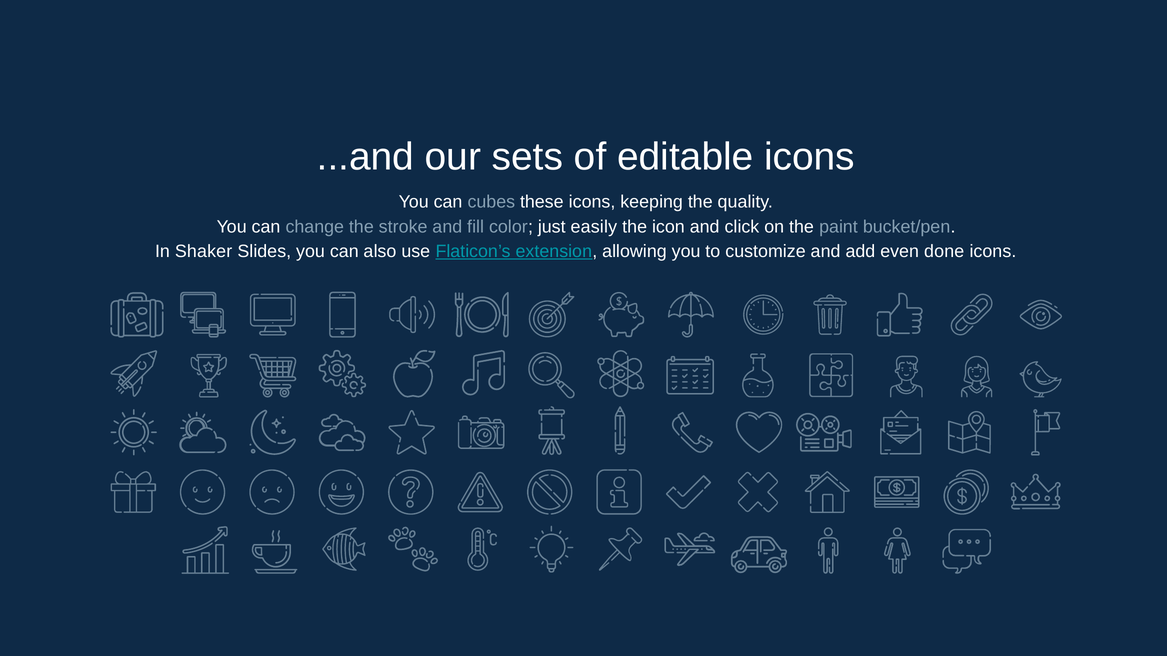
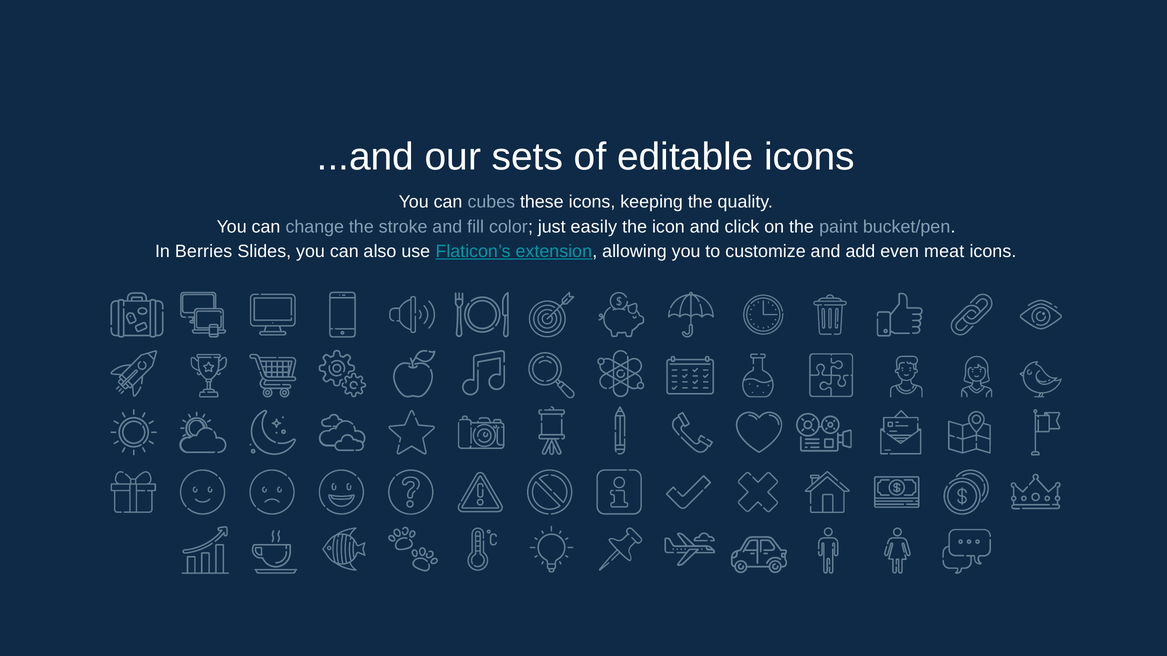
Shaker: Shaker -> Berries
done: done -> meat
